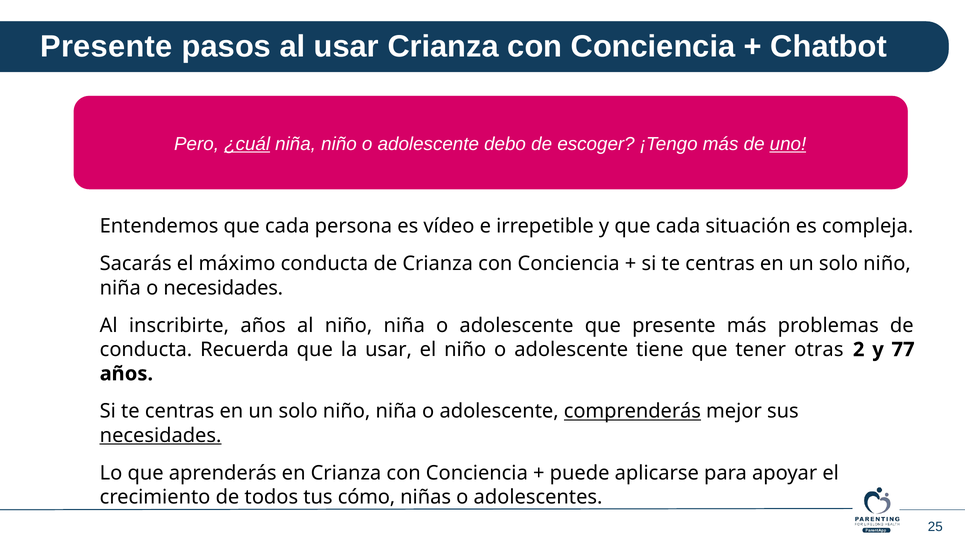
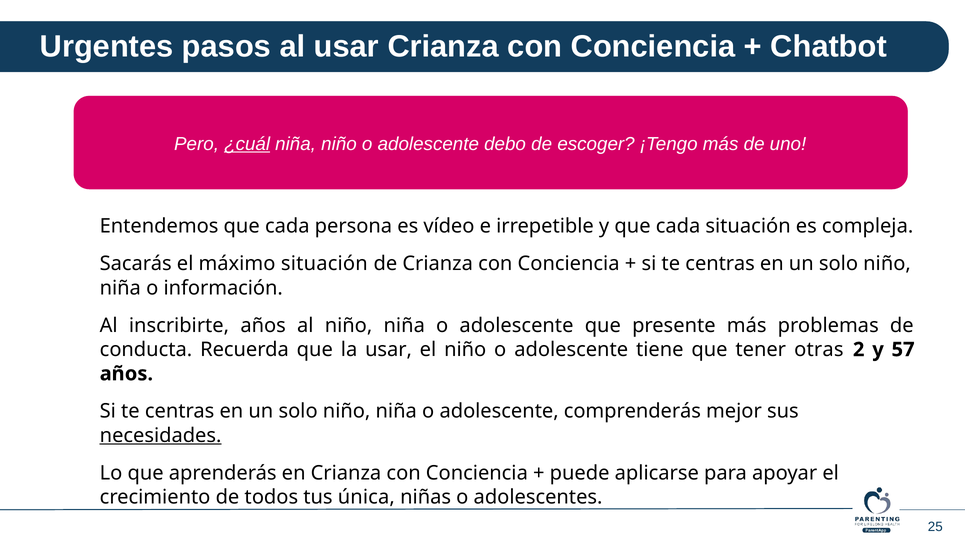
Presente at (106, 46): Presente -> Urgentes
uno underline: present -> none
máximo conducta: conducta -> situación
o necesidades: necesidades -> información
77: 77 -> 57
comprenderás underline: present -> none
cómo: cómo -> única
